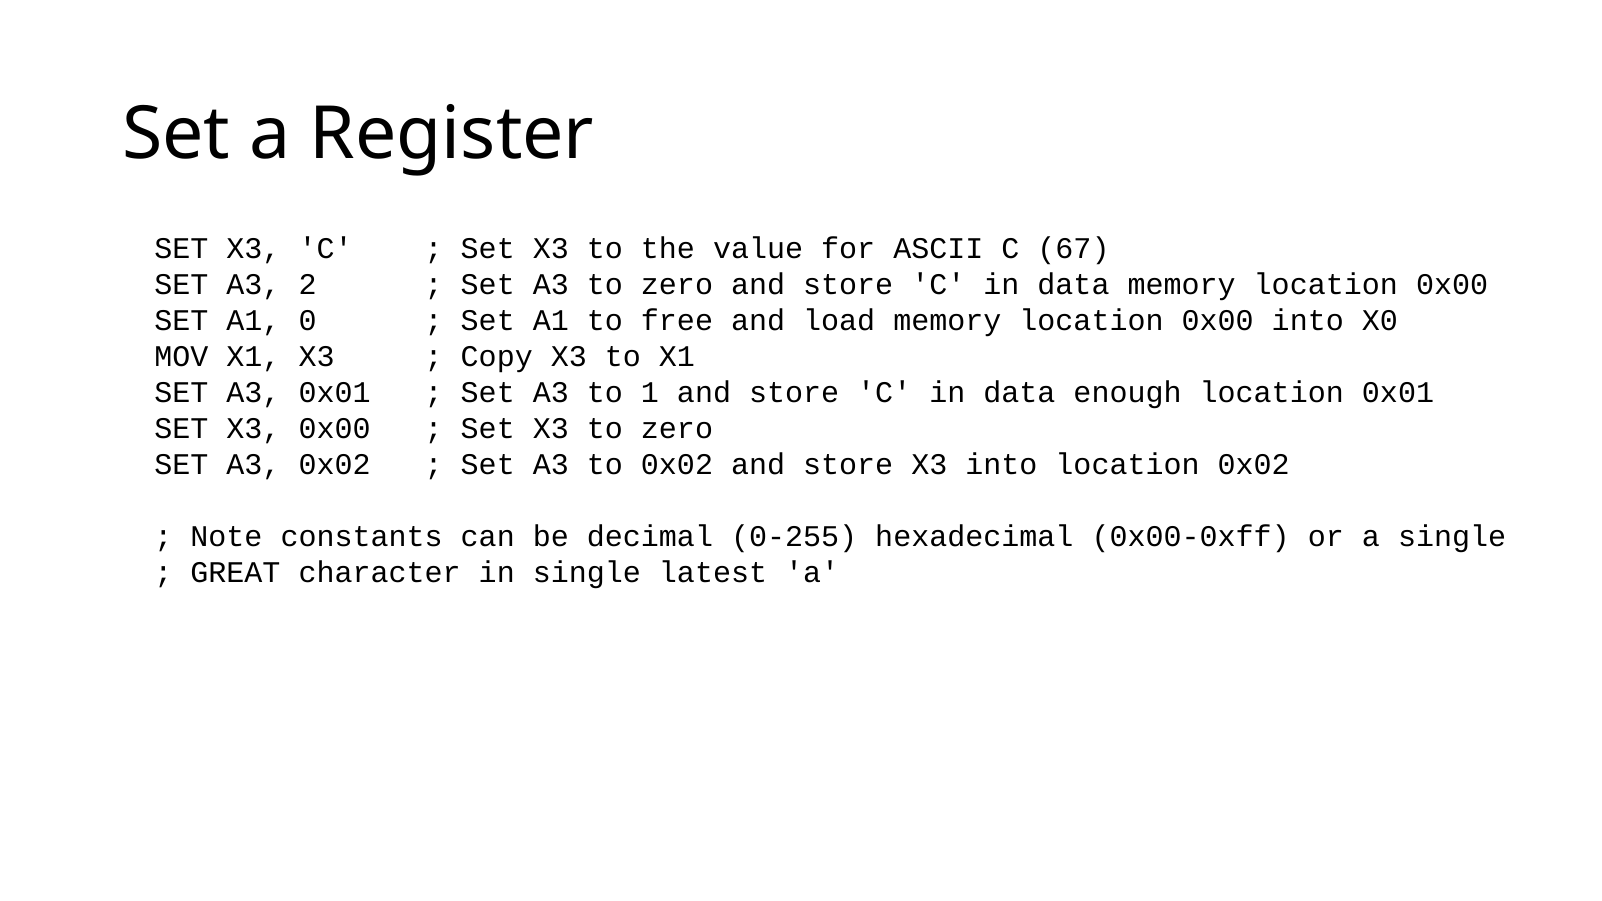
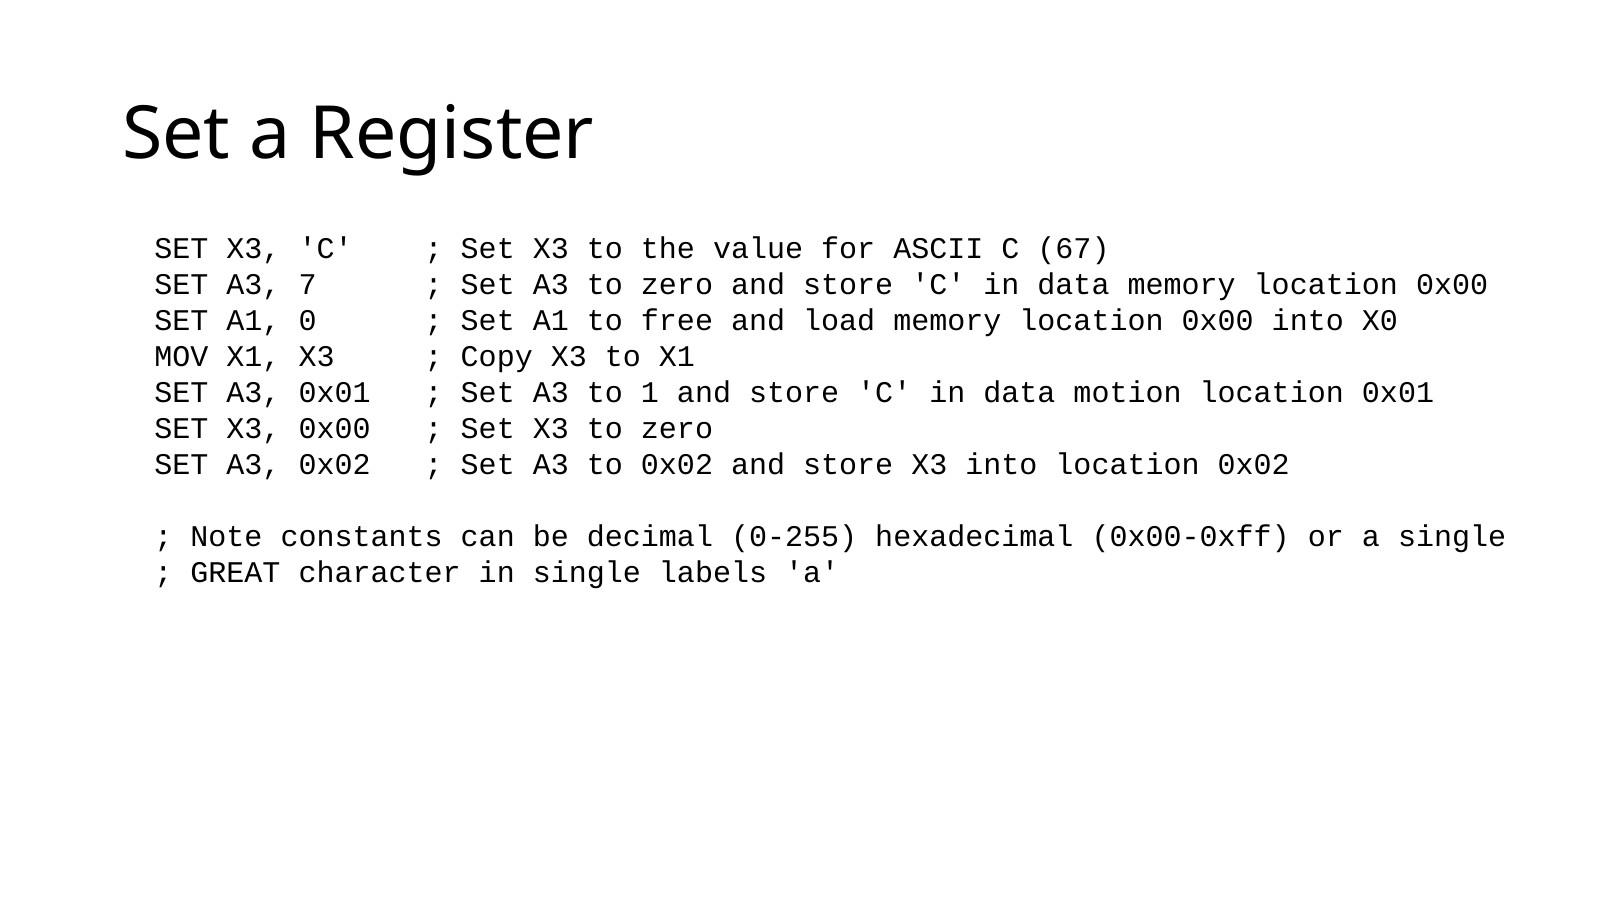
2: 2 -> 7
enough: enough -> motion
latest: latest -> labels
